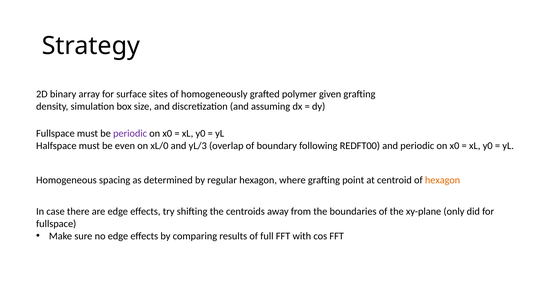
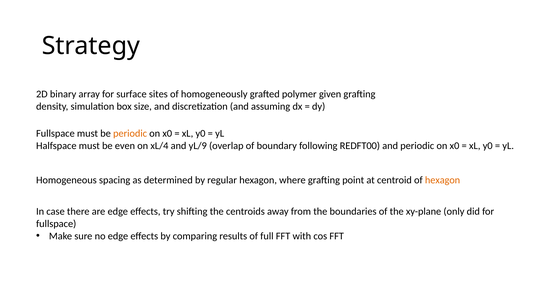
periodic at (130, 134) colour: purple -> orange
xL/0: xL/0 -> xL/4
yL/3: yL/3 -> yL/9
